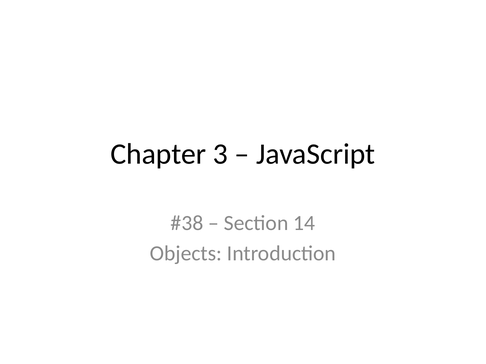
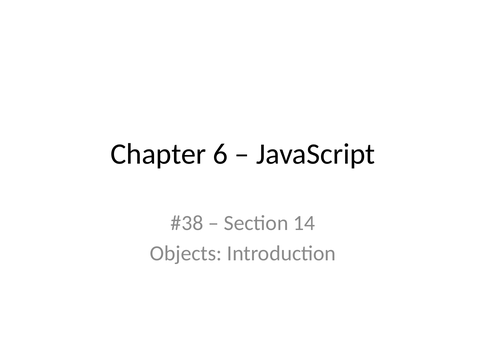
3: 3 -> 6
